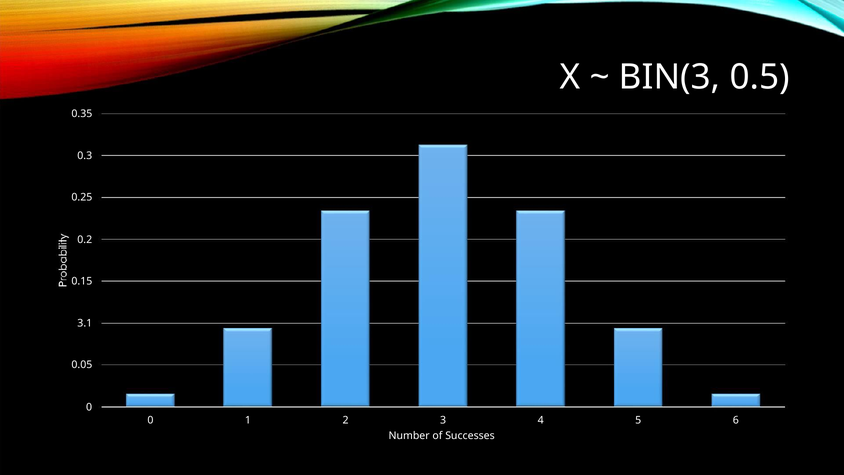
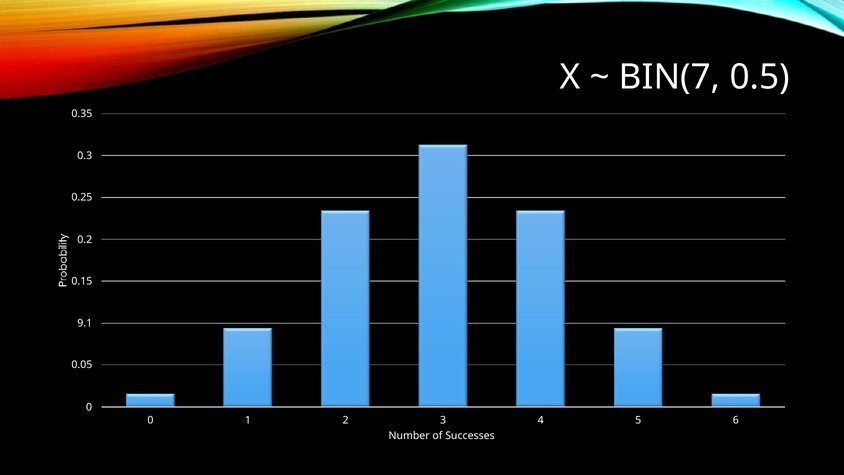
BIN(3: BIN(3 -> BIN(7
3.1: 3.1 -> 9.1
